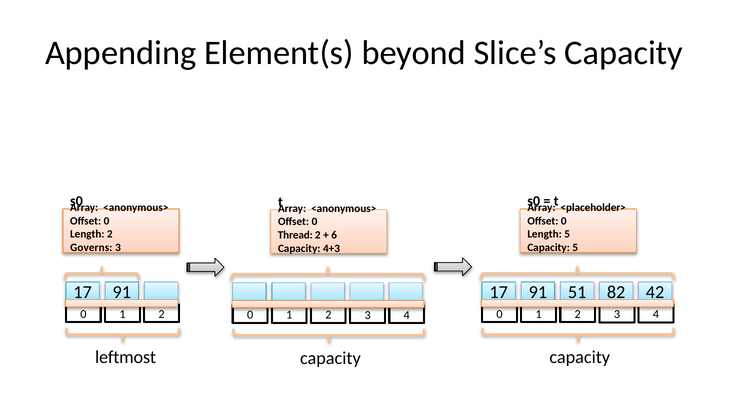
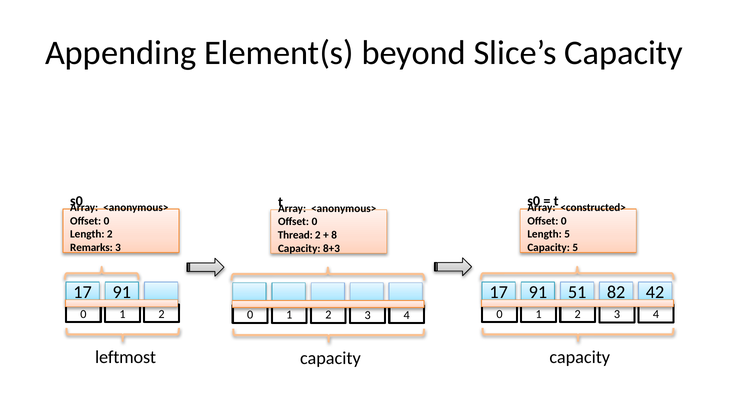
<placeholder>: <placeholder> -> <constructed>
6: 6 -> 8
Governs: Governs -> Remarks
4+3: 4+3 -> 8+3
